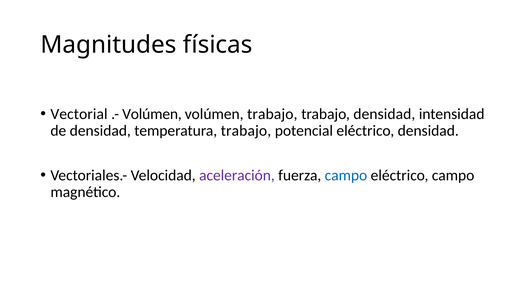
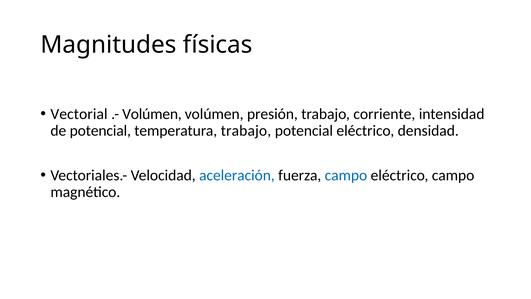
volúmen trabajo: trabajo -> presión
trabajo densidad: densidad -> corriente
de densidad: densidad -> potencial
aceleración colour: purple -> blue
